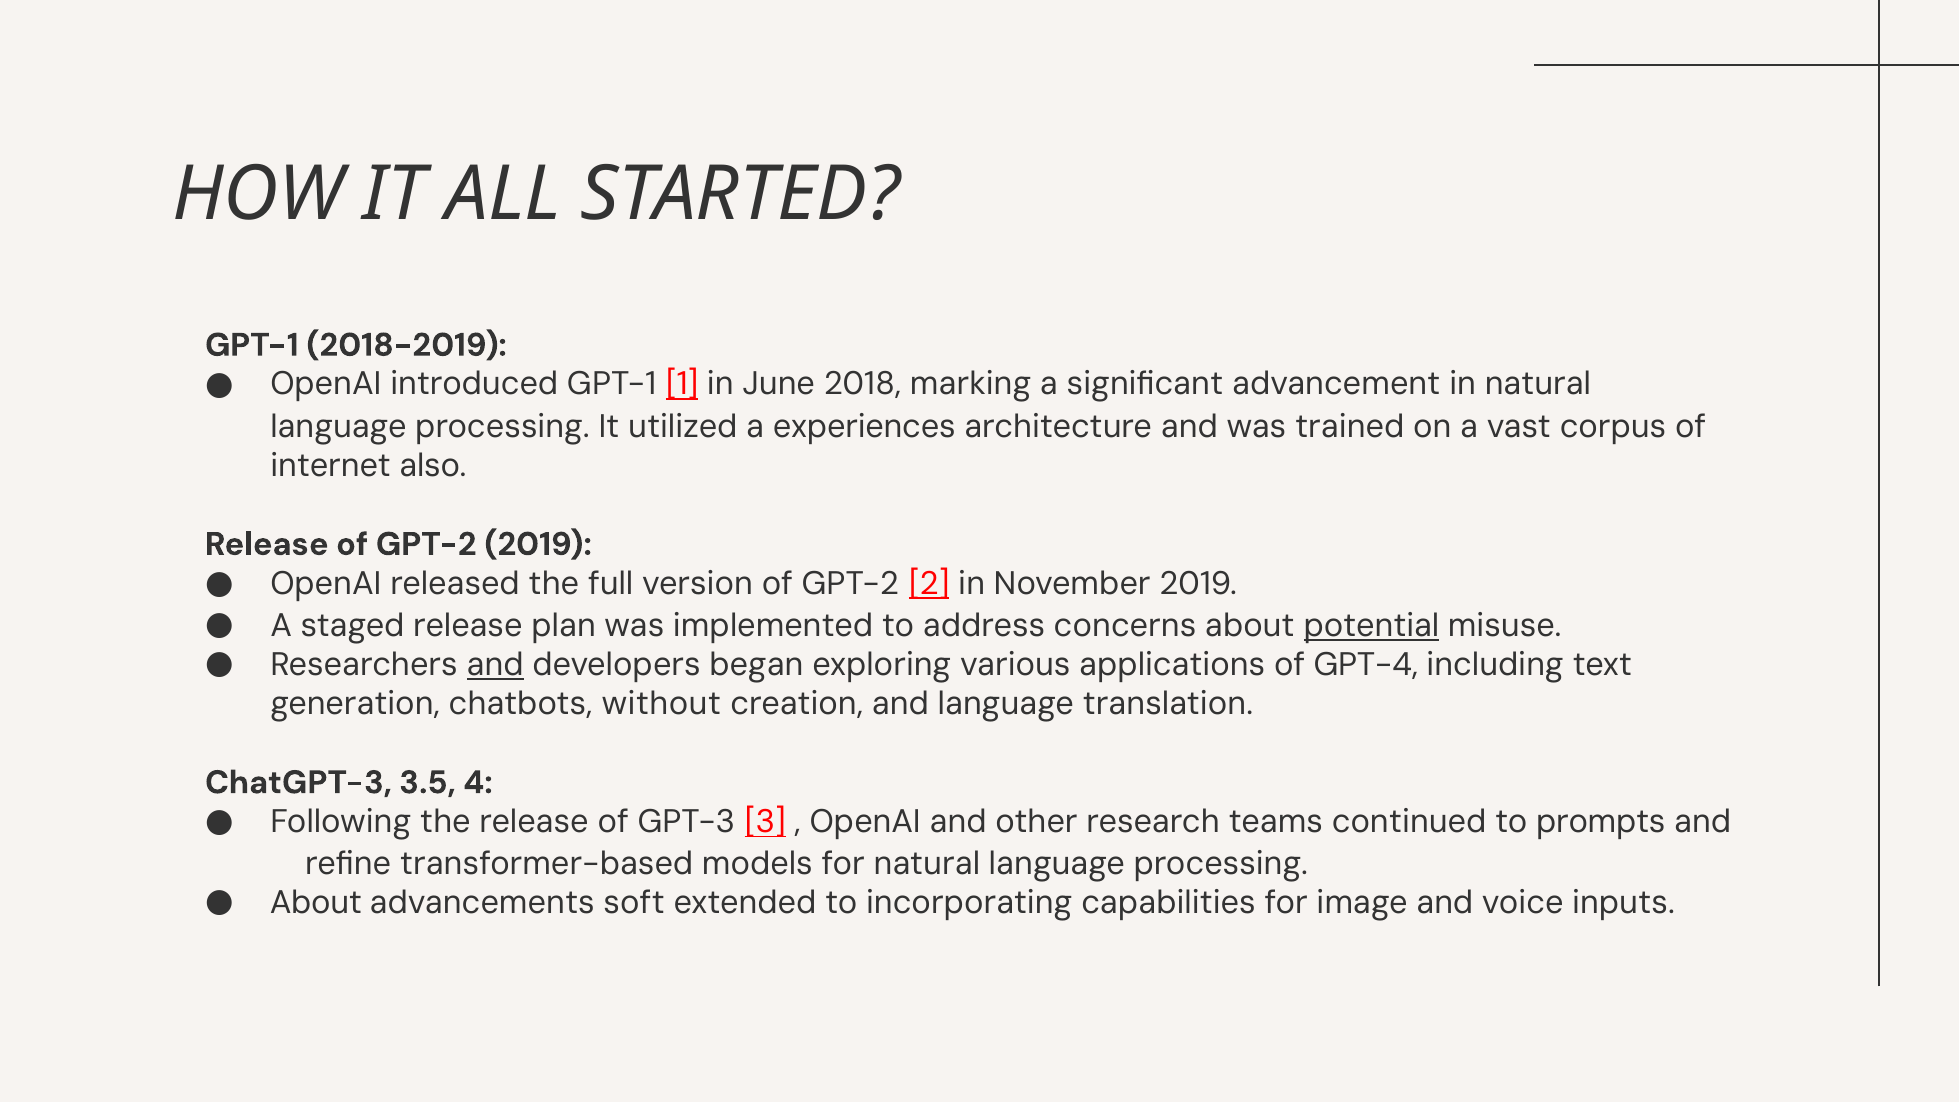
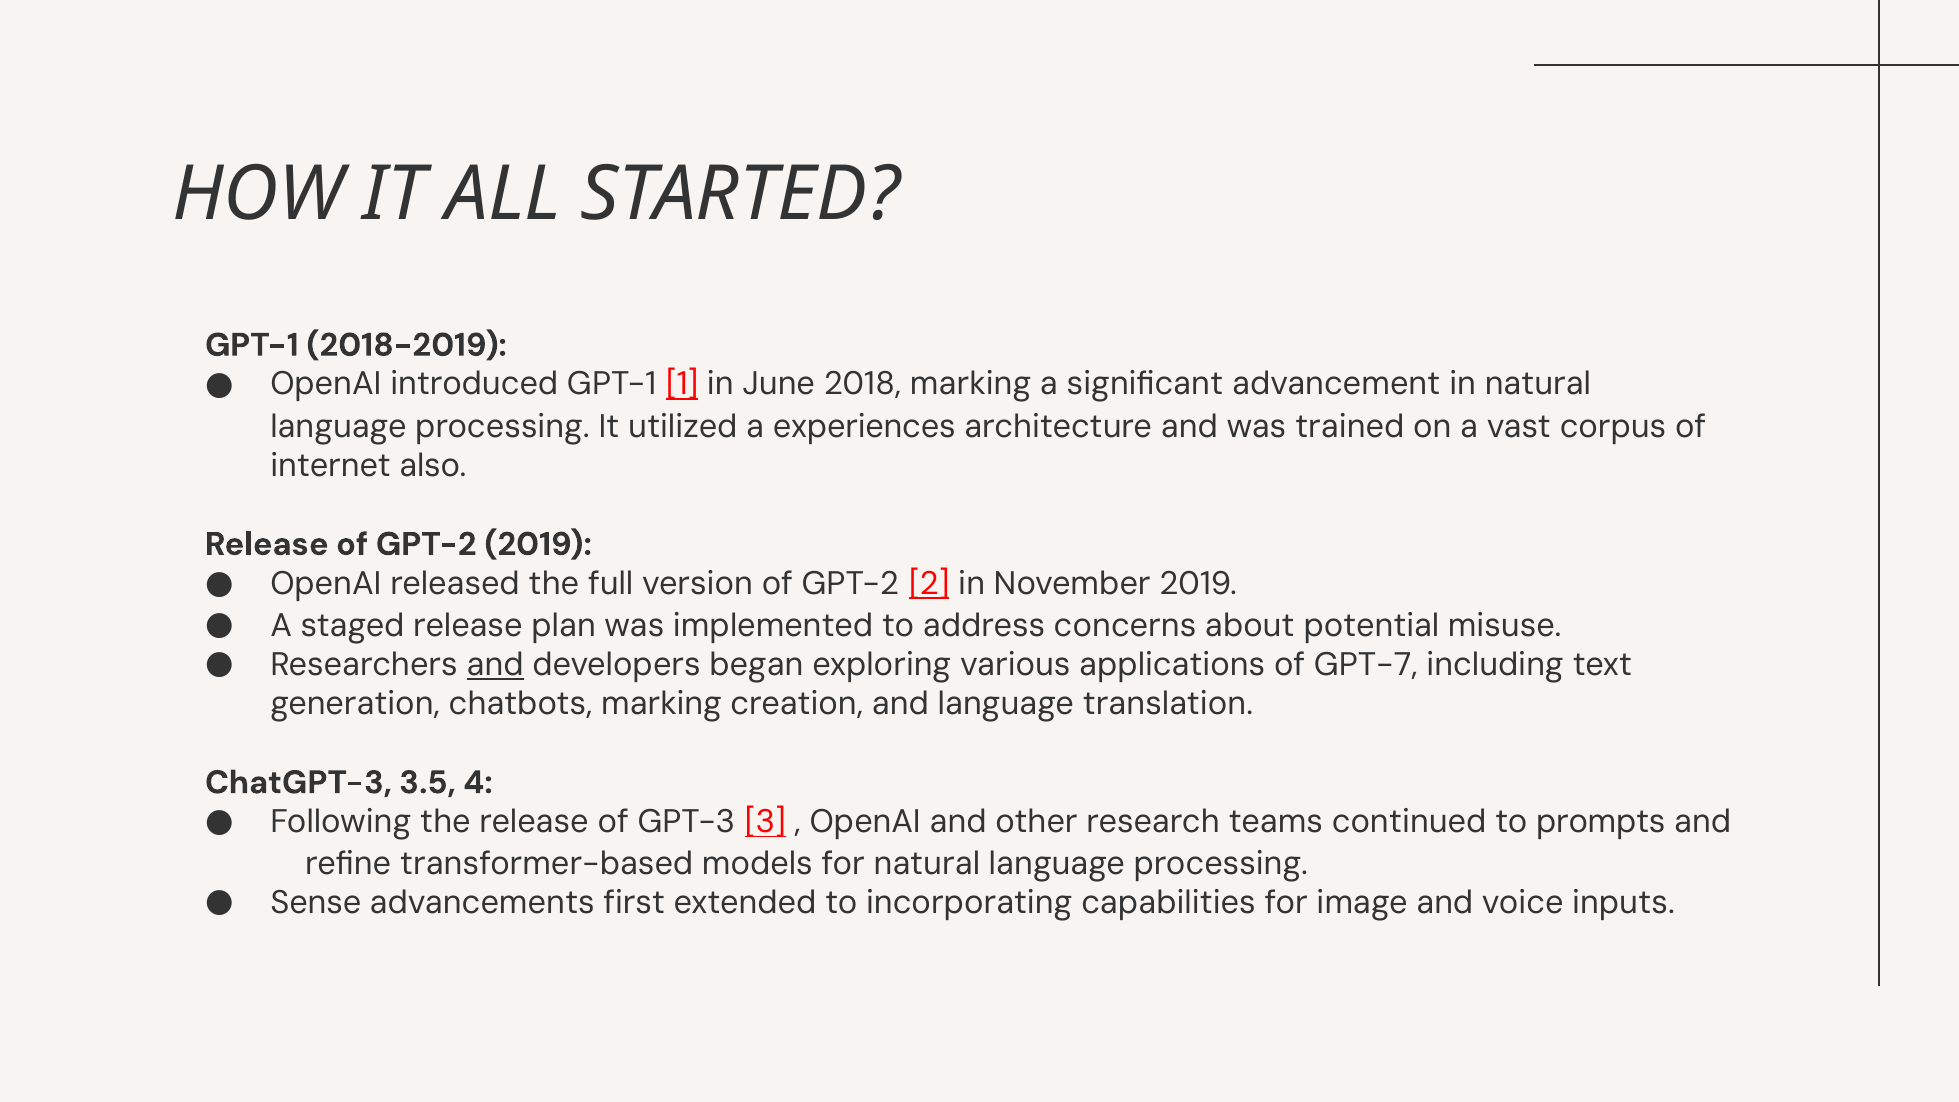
potential underline: present -> none
GPT-4: GPT-4 -> GPT-7
chatbots without: without -> marking
About at (316, 903): About -> Sense
soft: soft -> first
